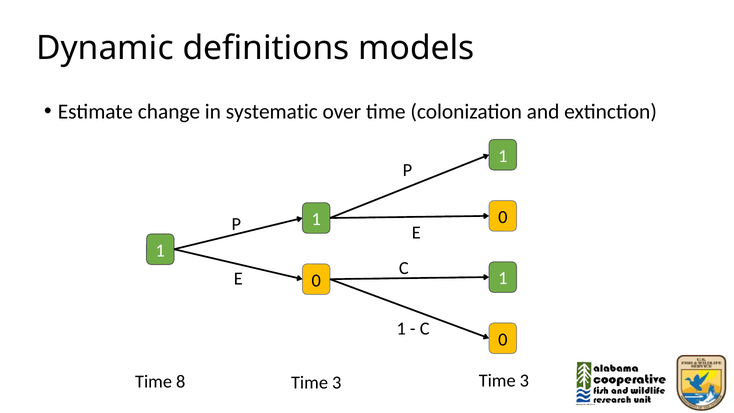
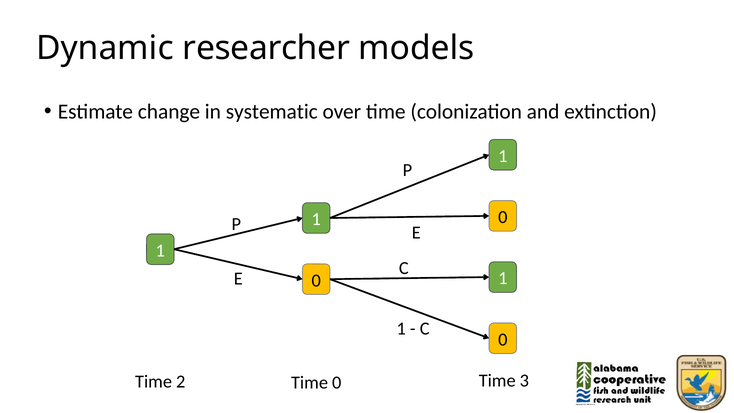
definitions: definitions -> researcher
8: 8 -> 2
3 at (337, 383): 3 -> 0
